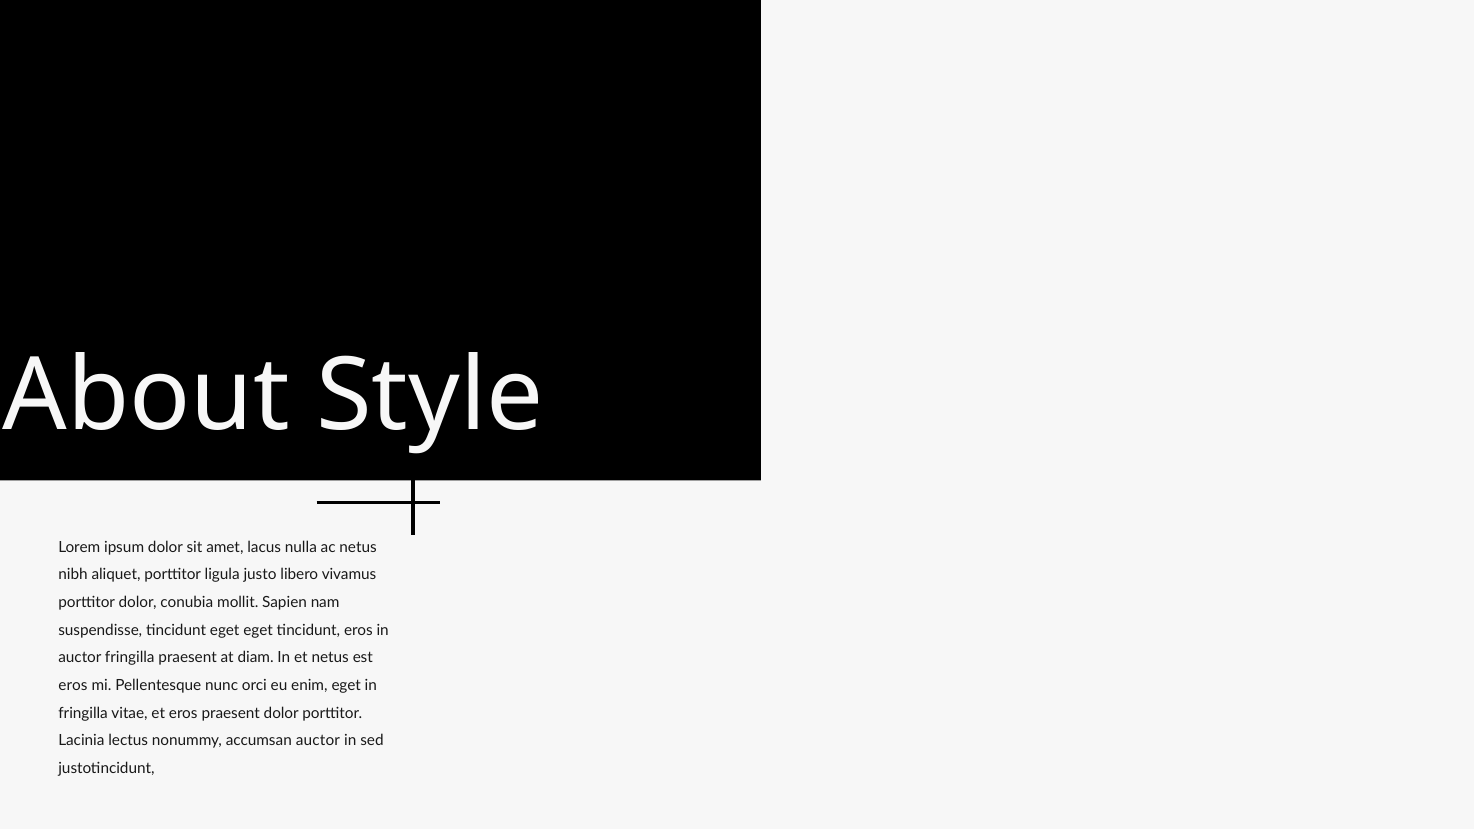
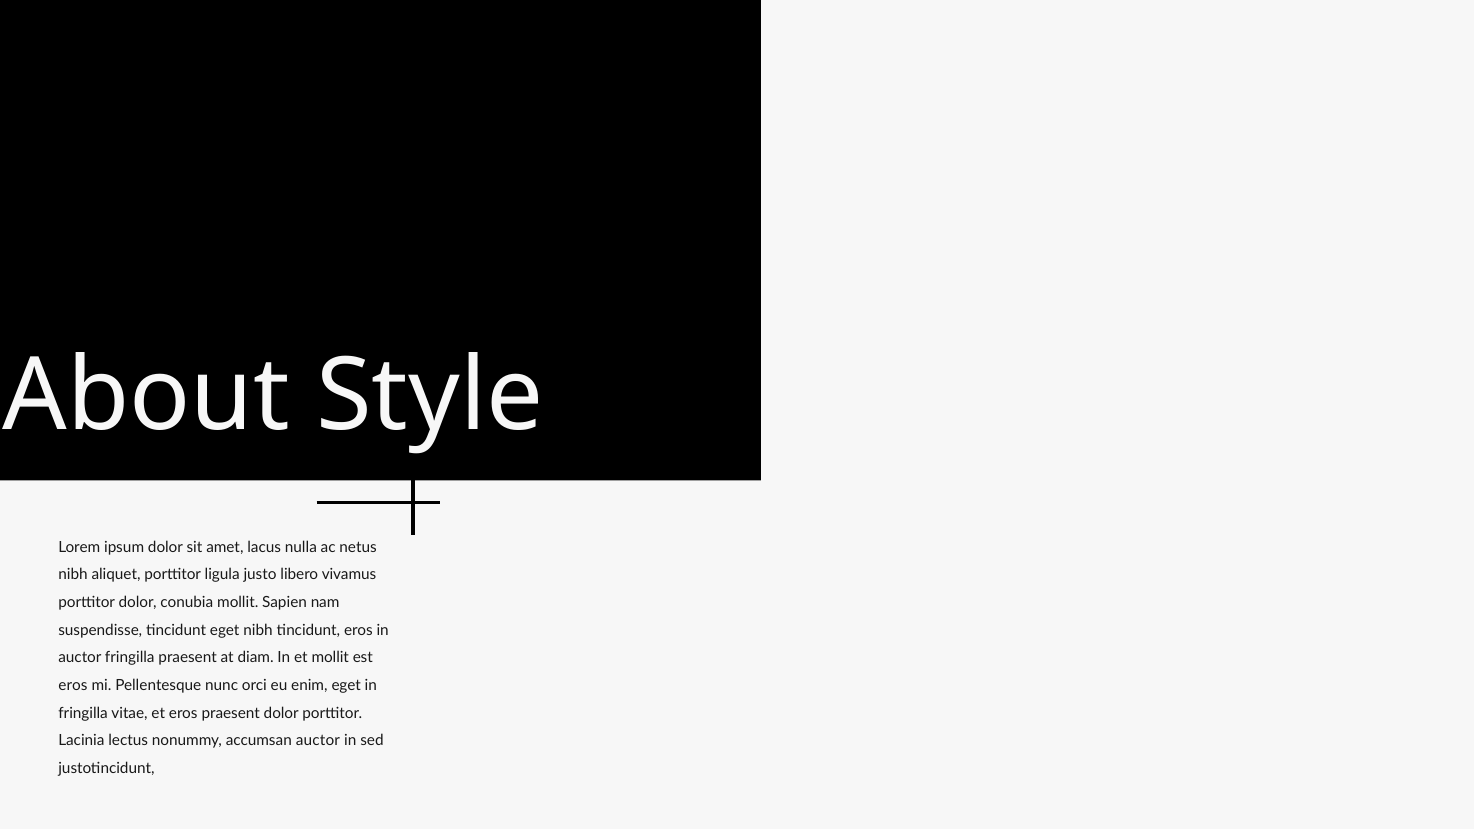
eget eget: eget -> nibh
et netus: netus -> mollit
